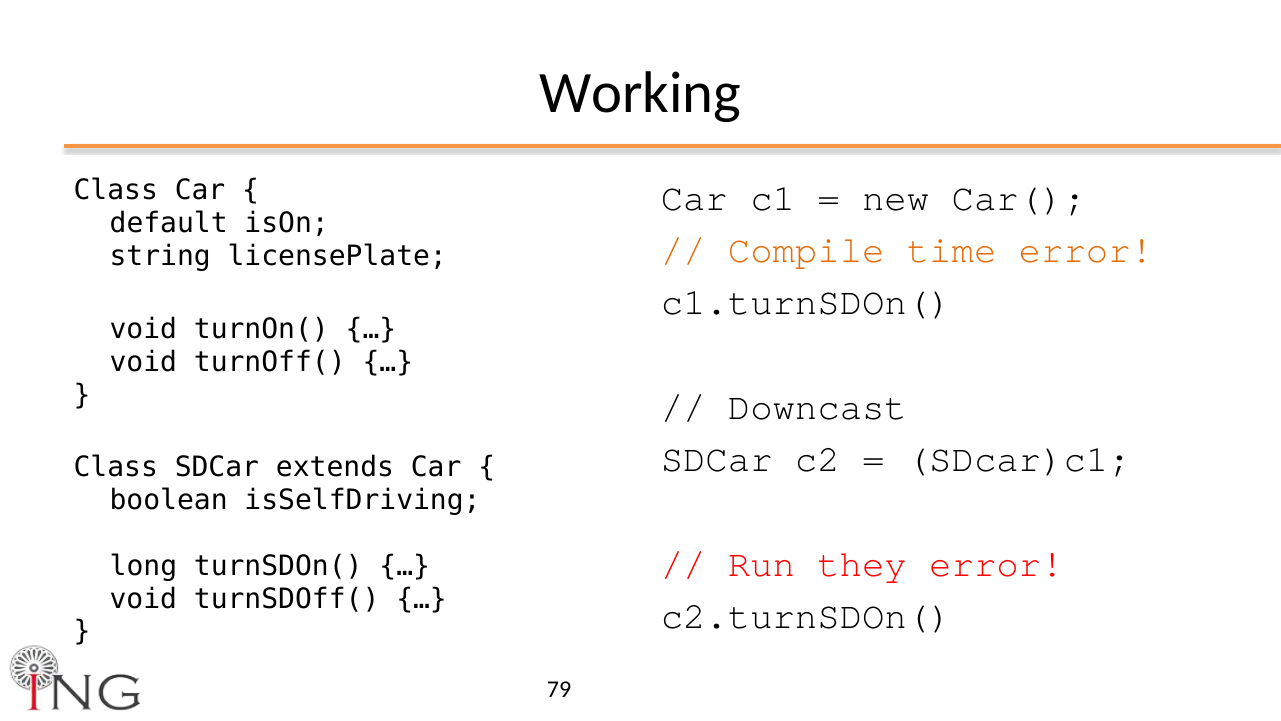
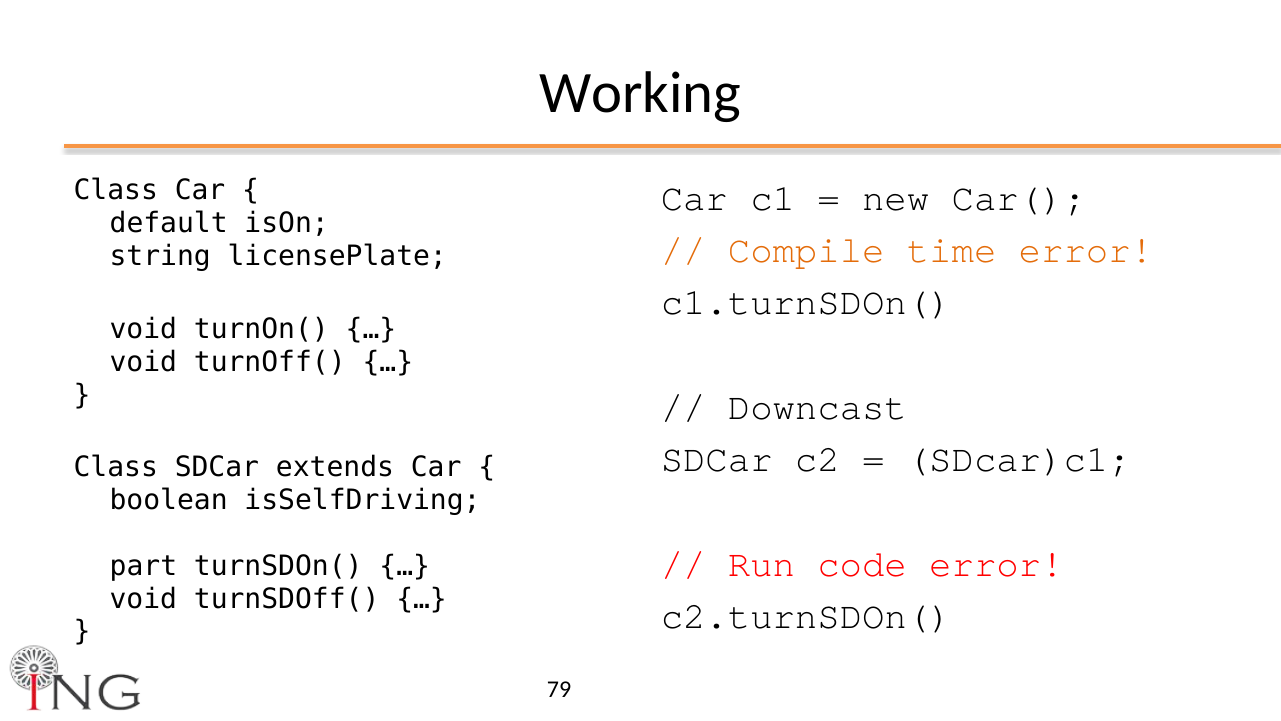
they: they -> code
long: long -> part
